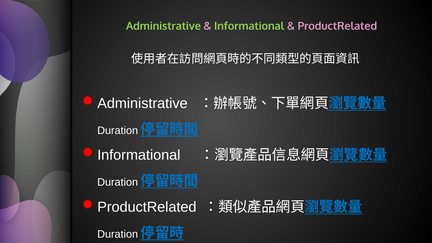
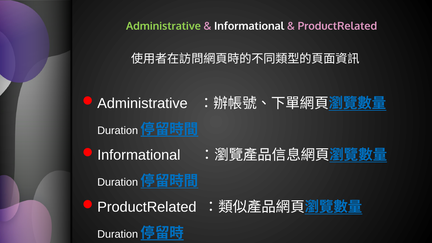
Informational colour: light green -> white
